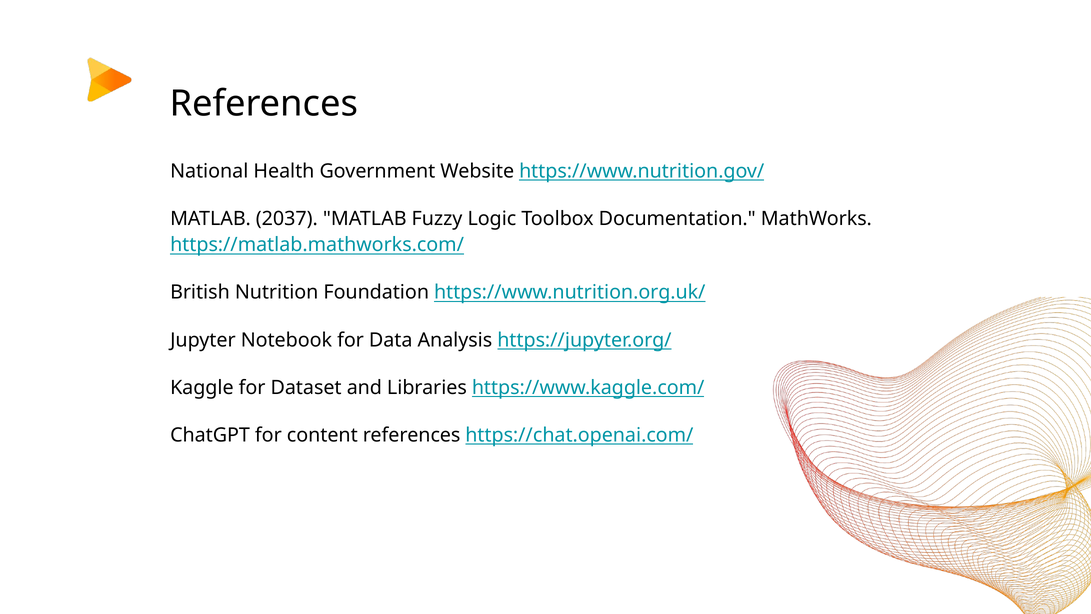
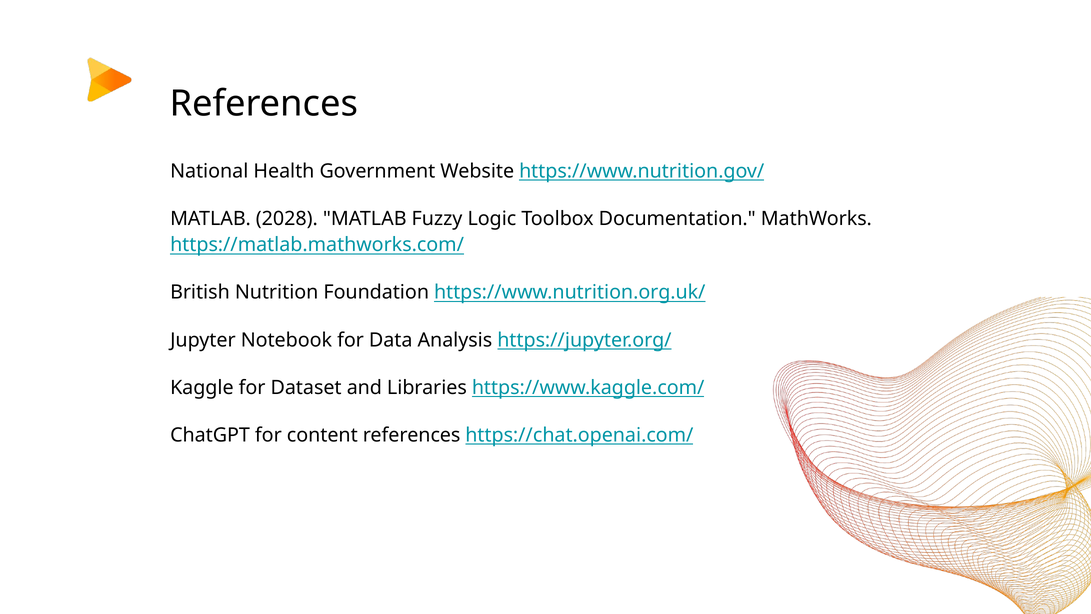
2037: 2037 -> 2028
